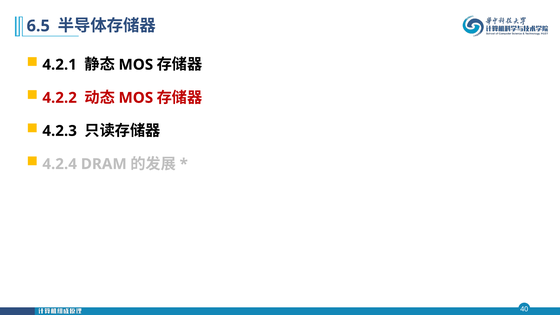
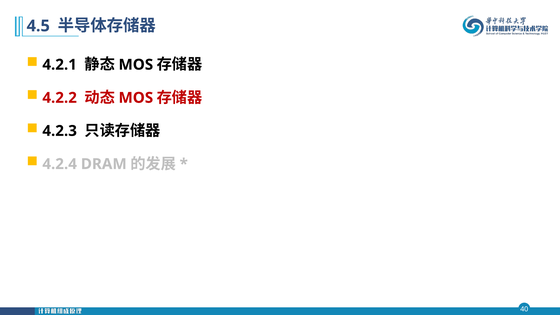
6.5: 6.5 -> 4.5
